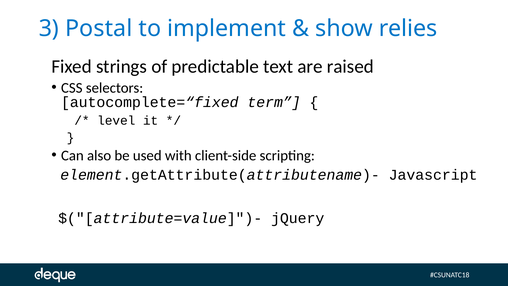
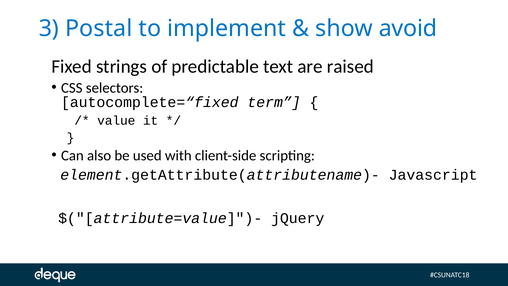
relies: relies -> avoid
level: level -> value
